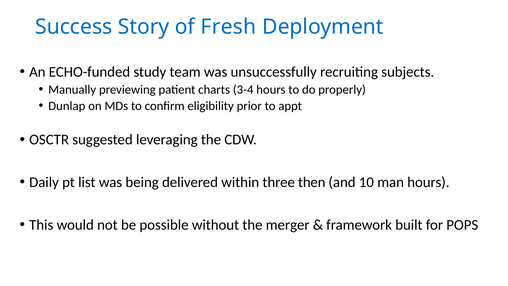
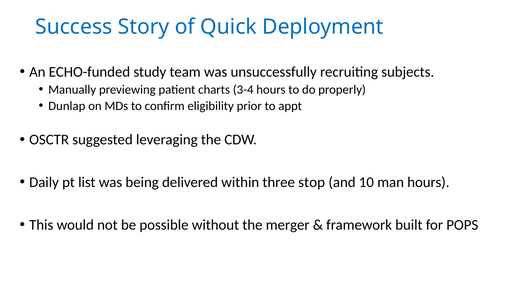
Fresh: Fresh -> Quick
then: then -> stop
